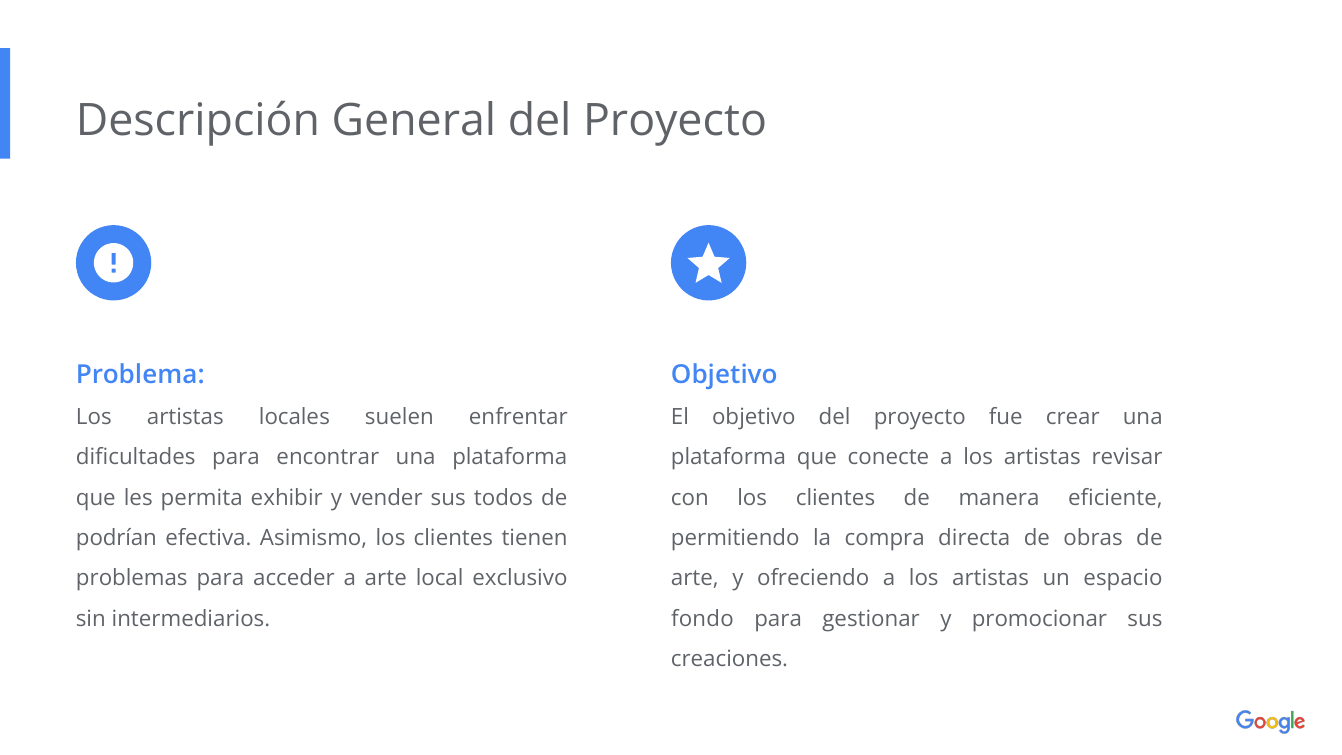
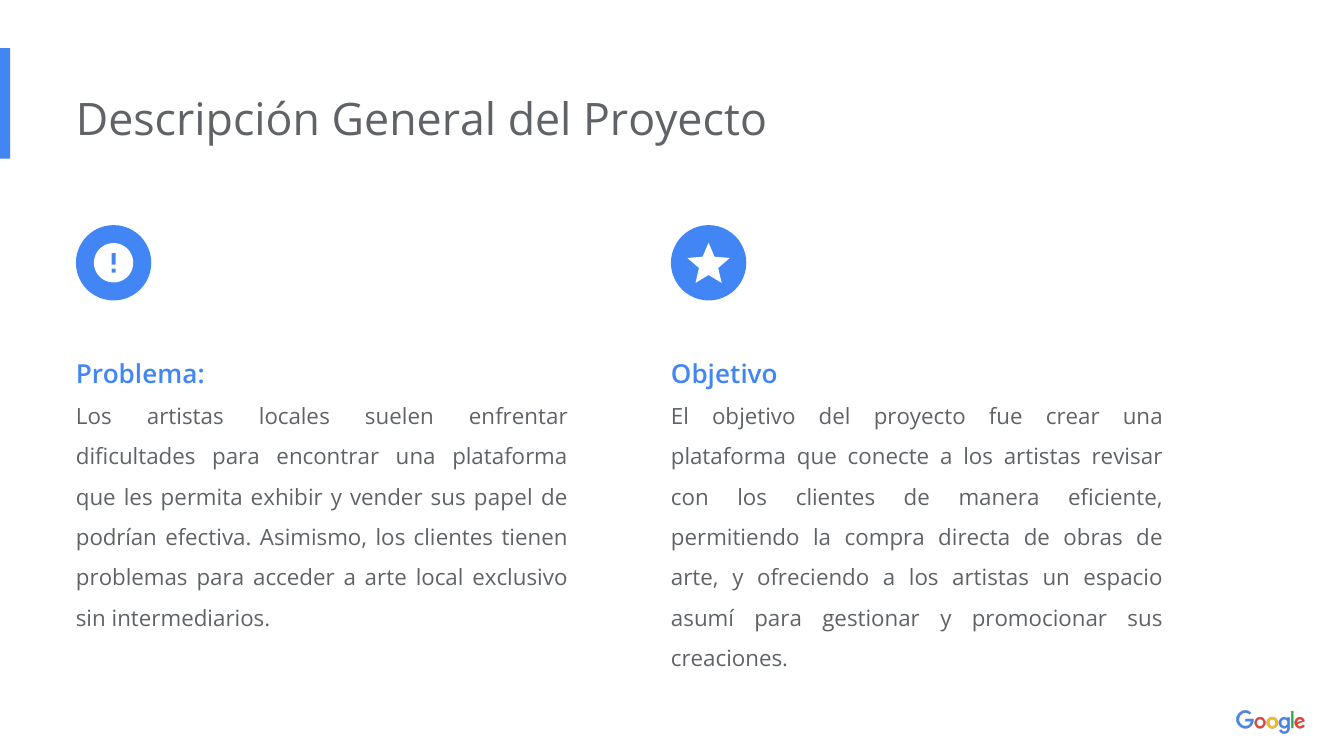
todos: todos -> papel
fondo: fondo -> asumí
